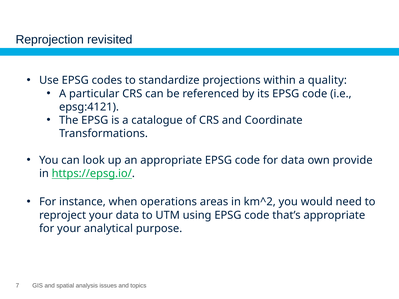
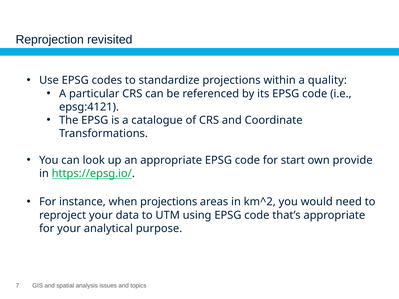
for data: data -> start
when operations: operations -> projections
